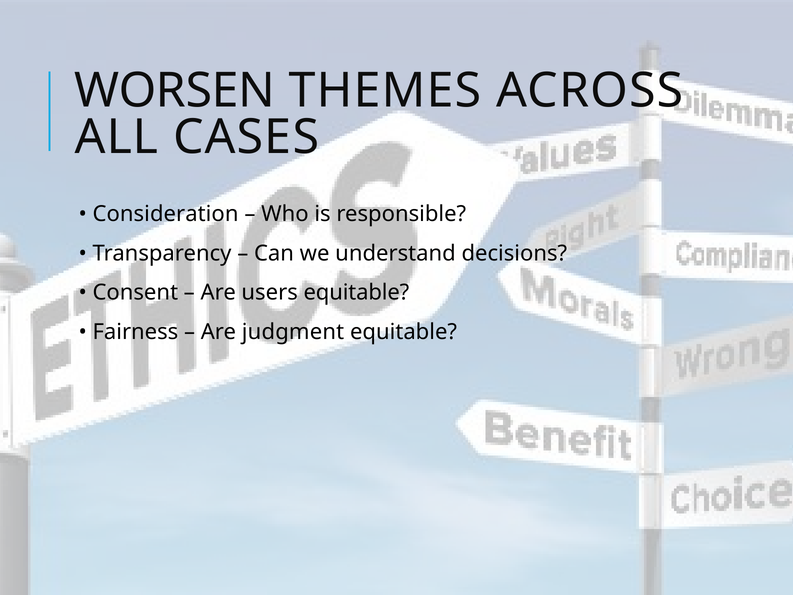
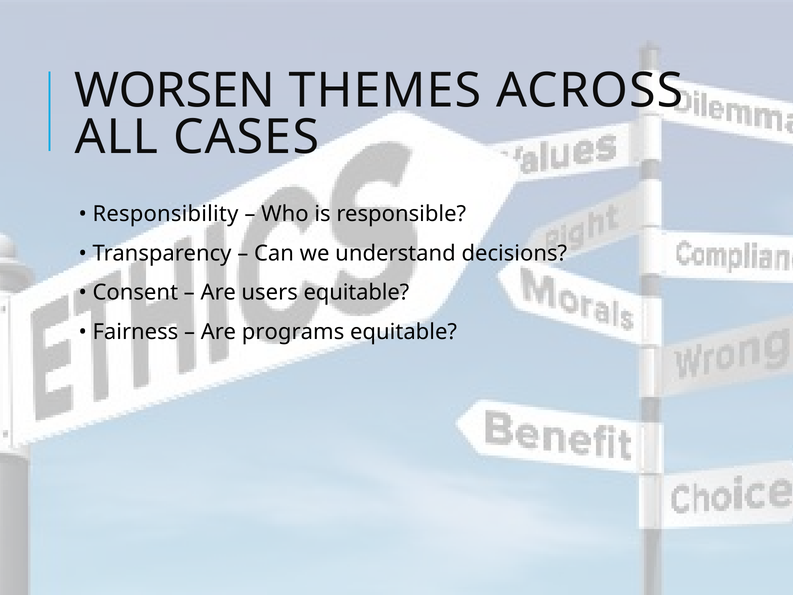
Consideration: Consideration -> Responsibility
judgment: judgment -> programs
